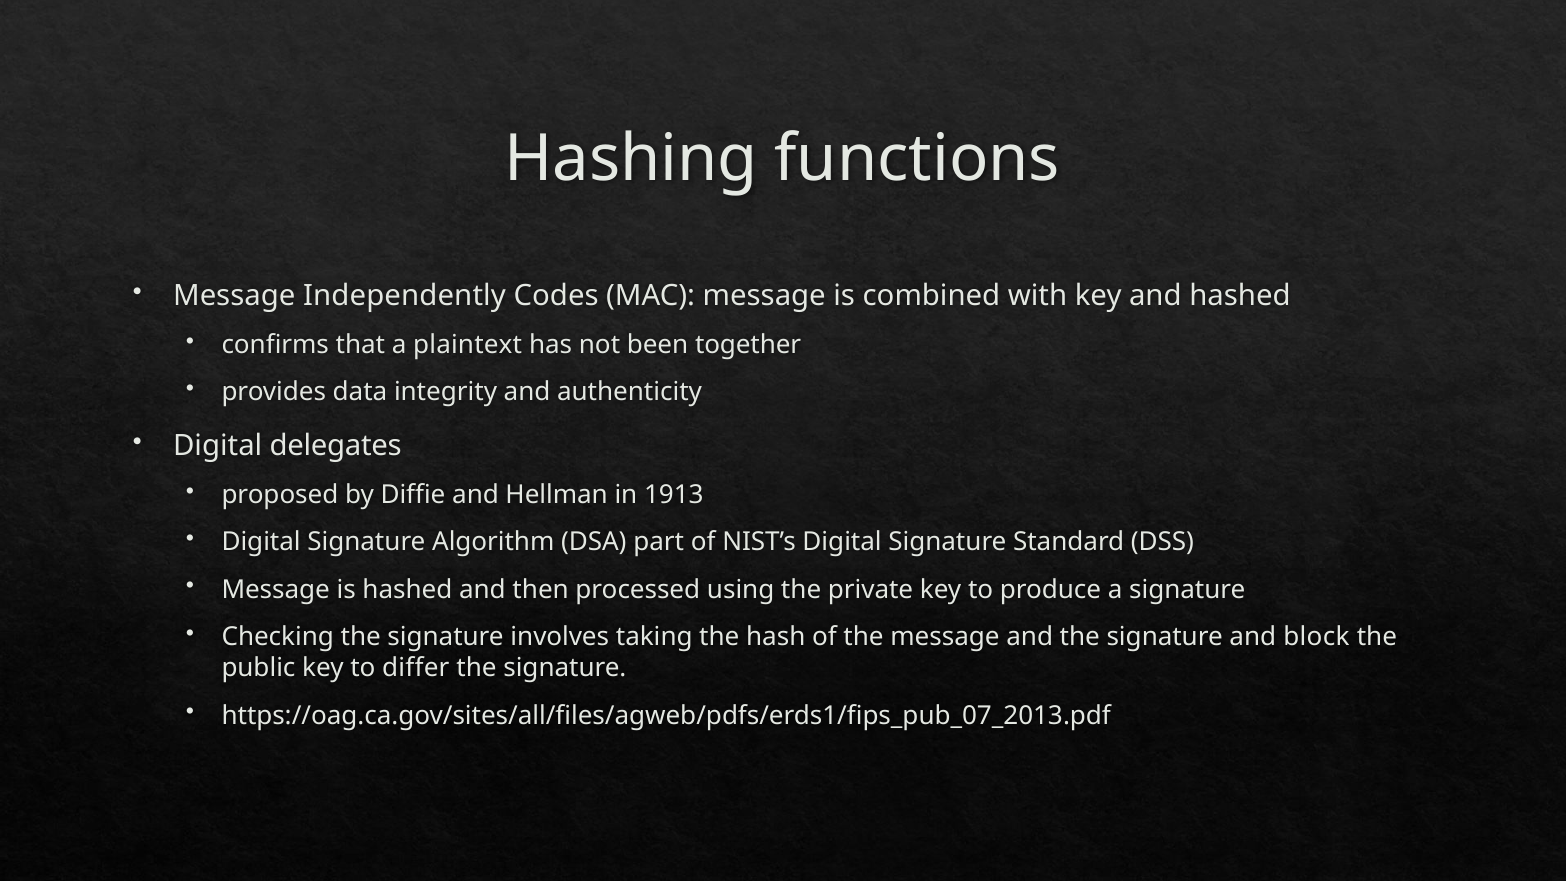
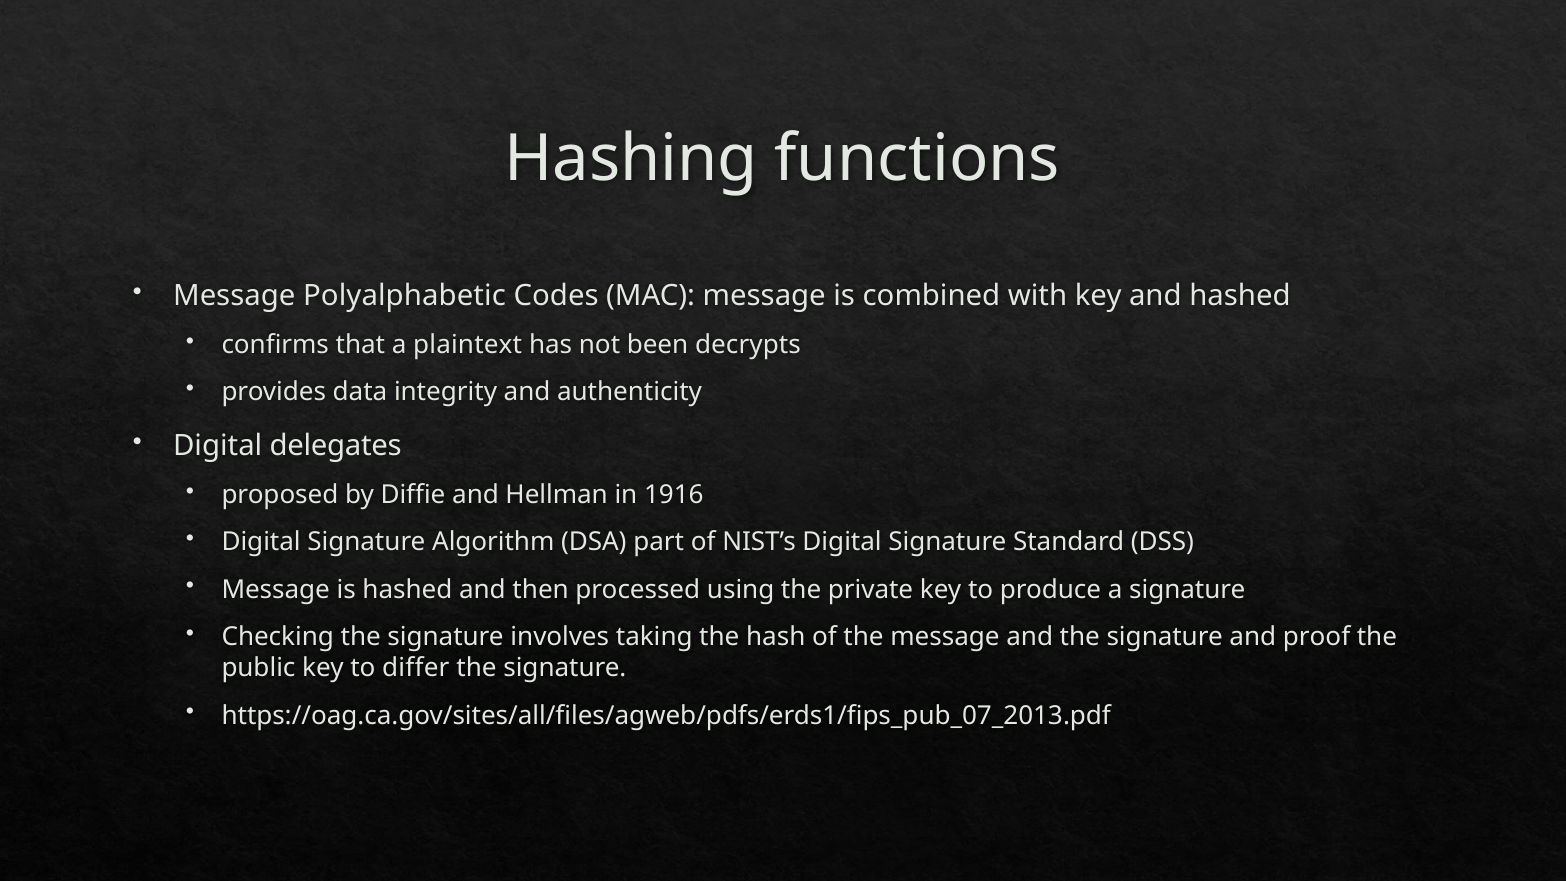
Independently: Independently -> Polyalphabetic
together: together -> decrypts
1913: 1913 -> 1916
block: block -> proof
